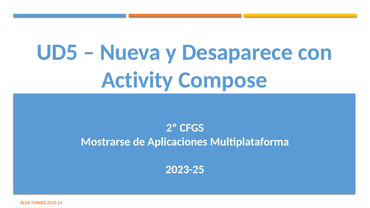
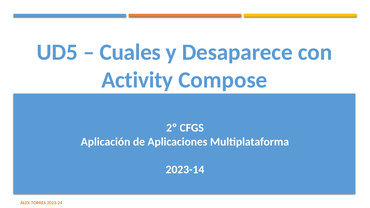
Nueva: Nueva -> Cuales
Mostrarse: Mostrarse -> Aplicación
2023-25: 2023-25 -> 2023-14
